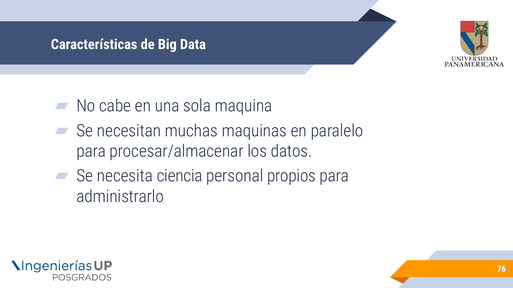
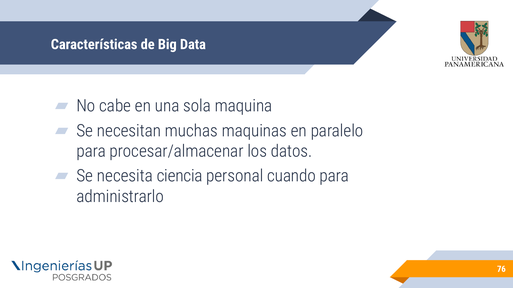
propios: propios -> cuando
